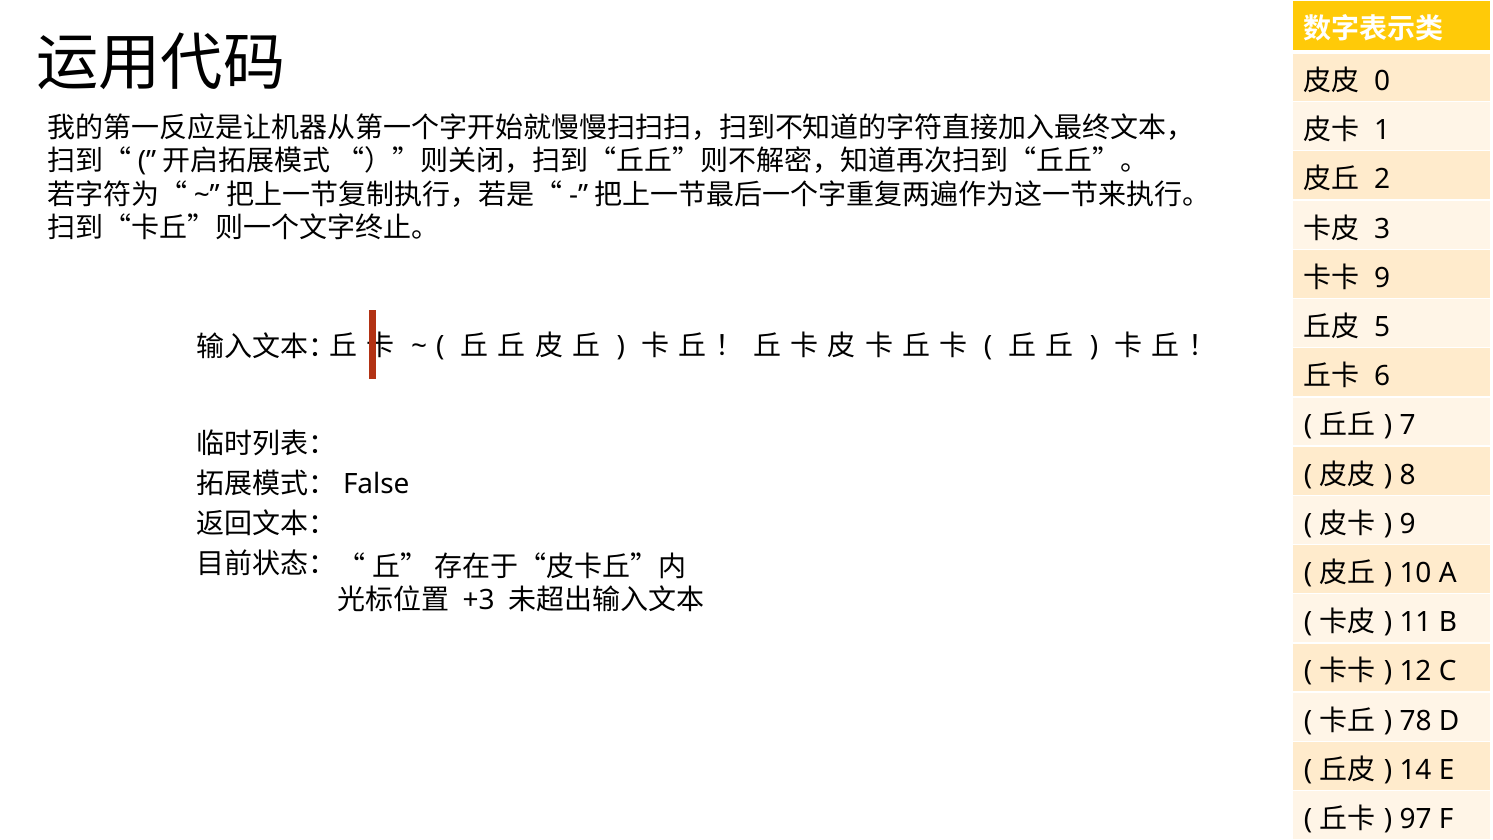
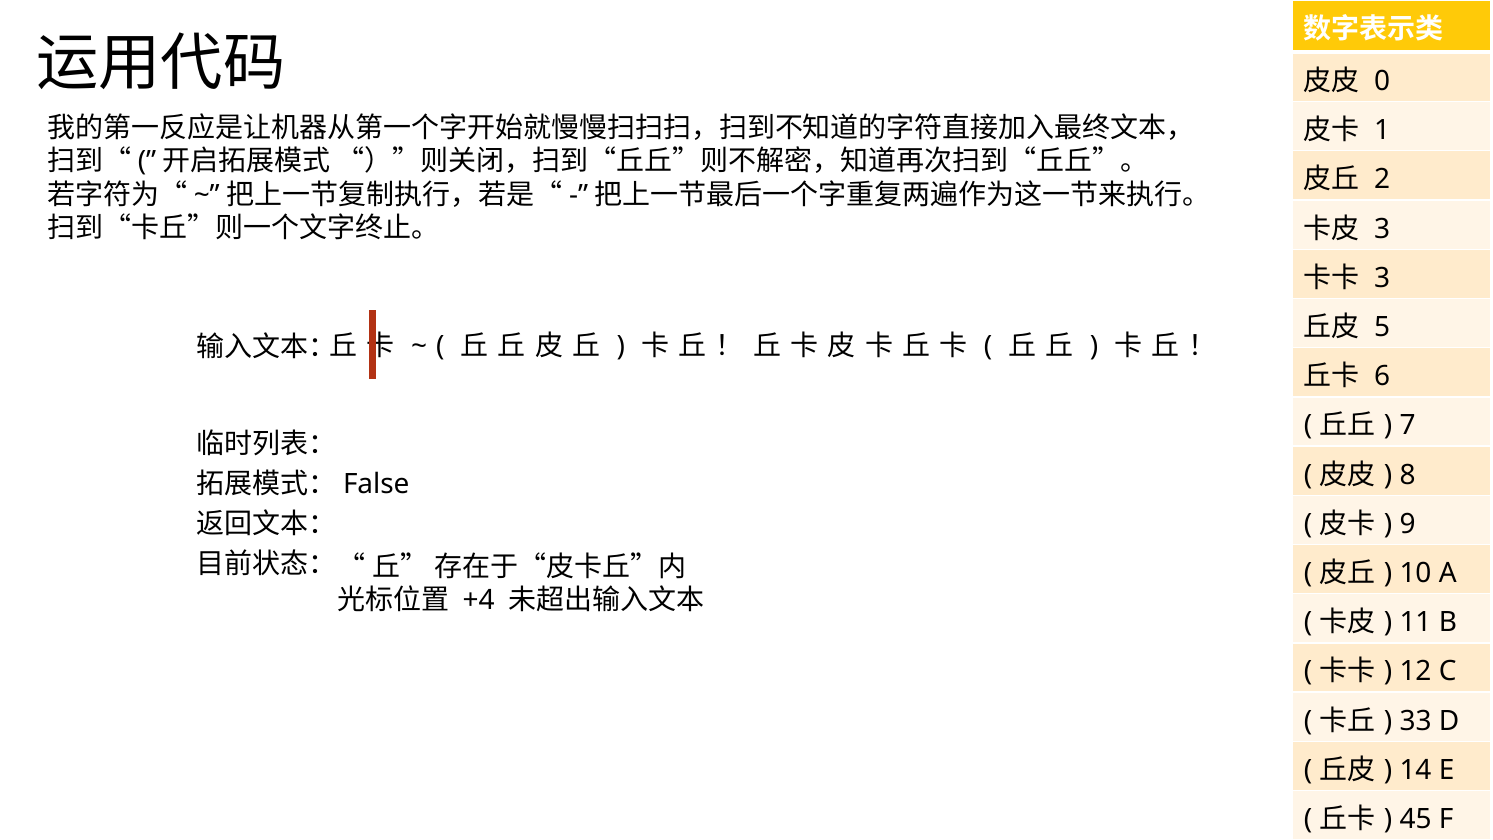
9 at (1382, 278): 9 -> 3
+3: +3 -> +4
78: 78 -> 33
97: 97 -> 45
